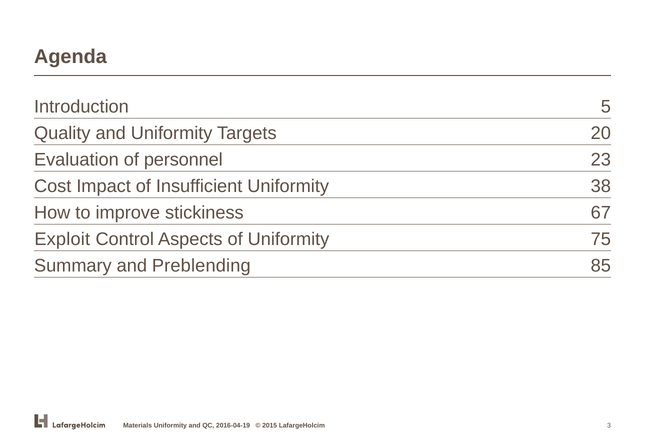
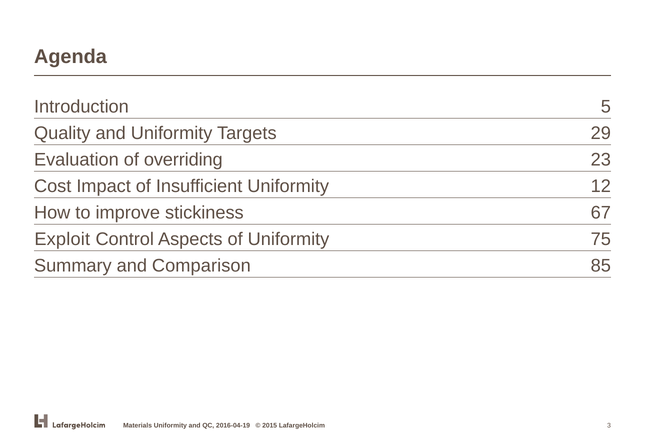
20: 20 -> 29
personnel: personnel -> overriding
38: 38 -> 12
Preblending: Preblending -> Comparison
